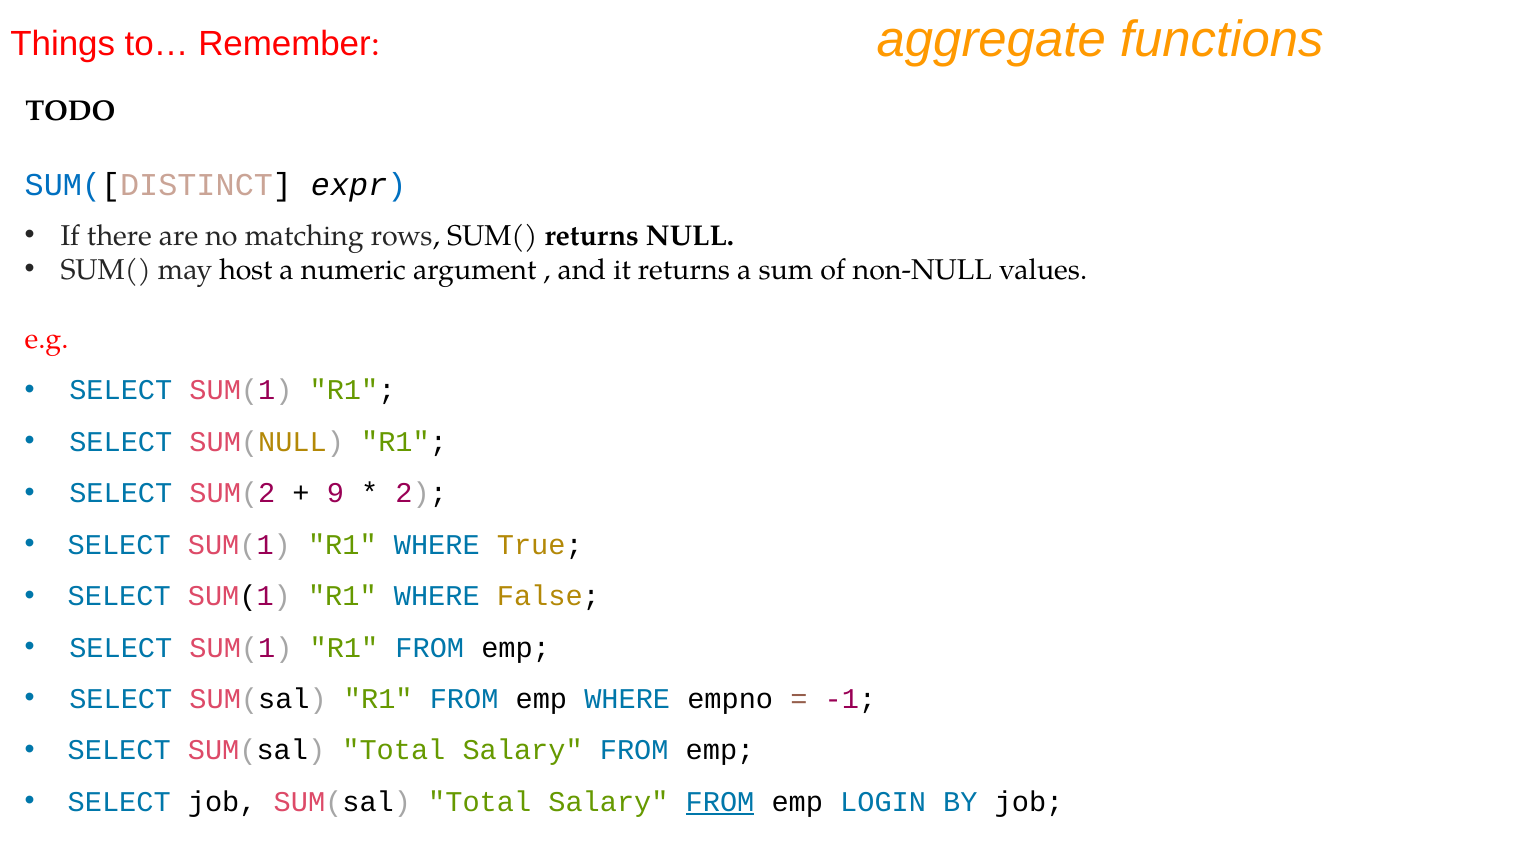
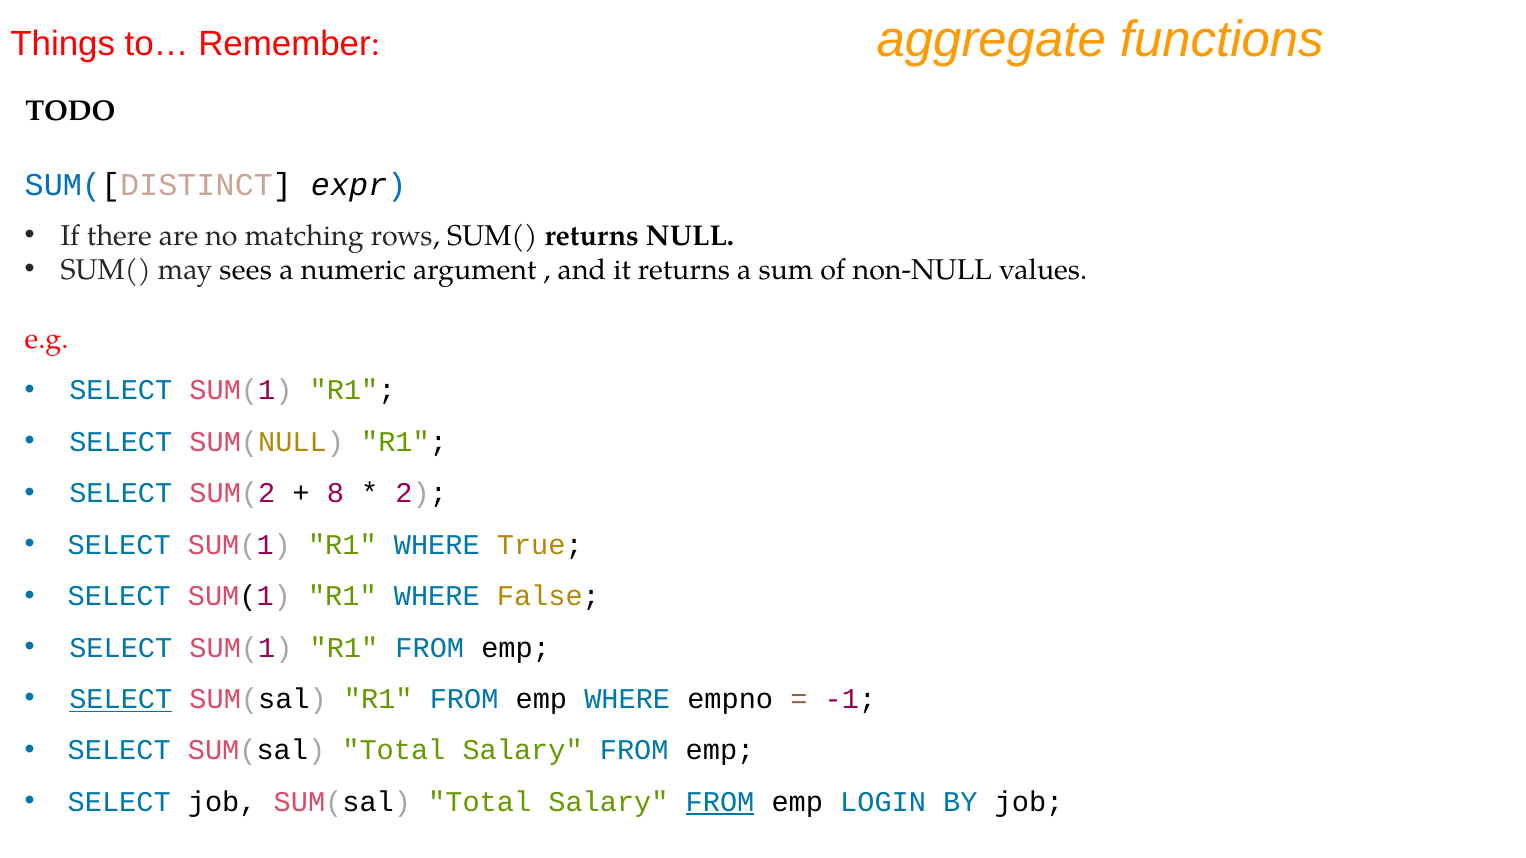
host: host -> sees
9: 9 -> 8
SELECT at (121, 699) underline: none -> present
